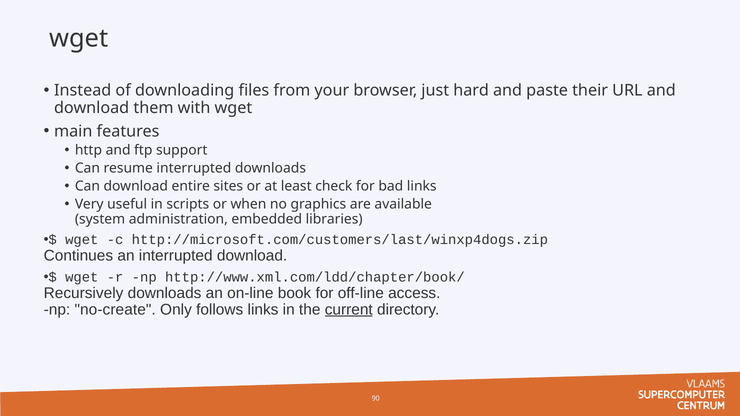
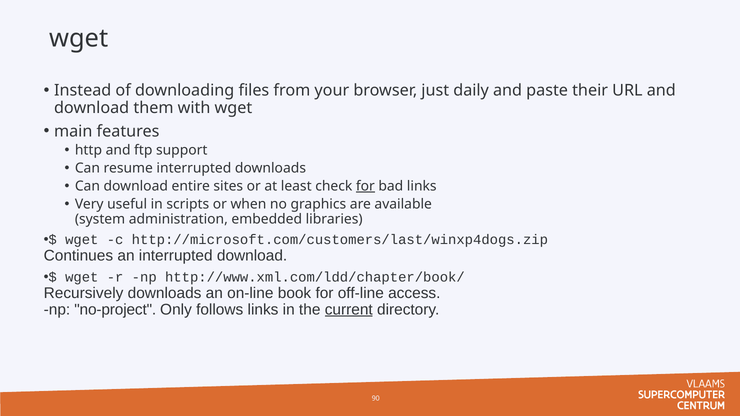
hard: hard -> daily
for at (365, 186) underline: none -> present
no-create: no-create -> no-project
